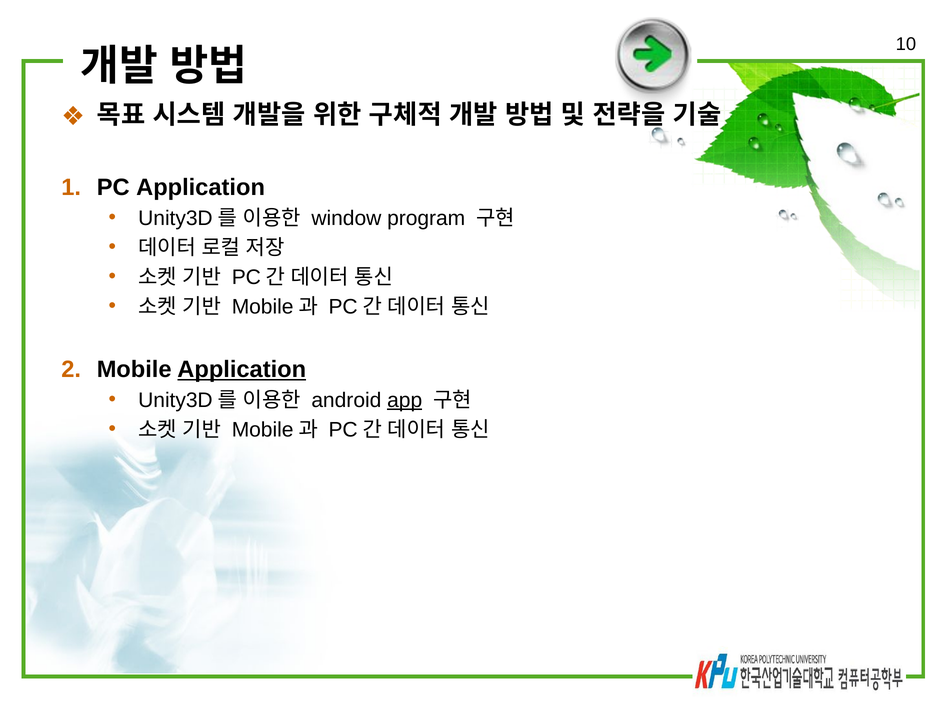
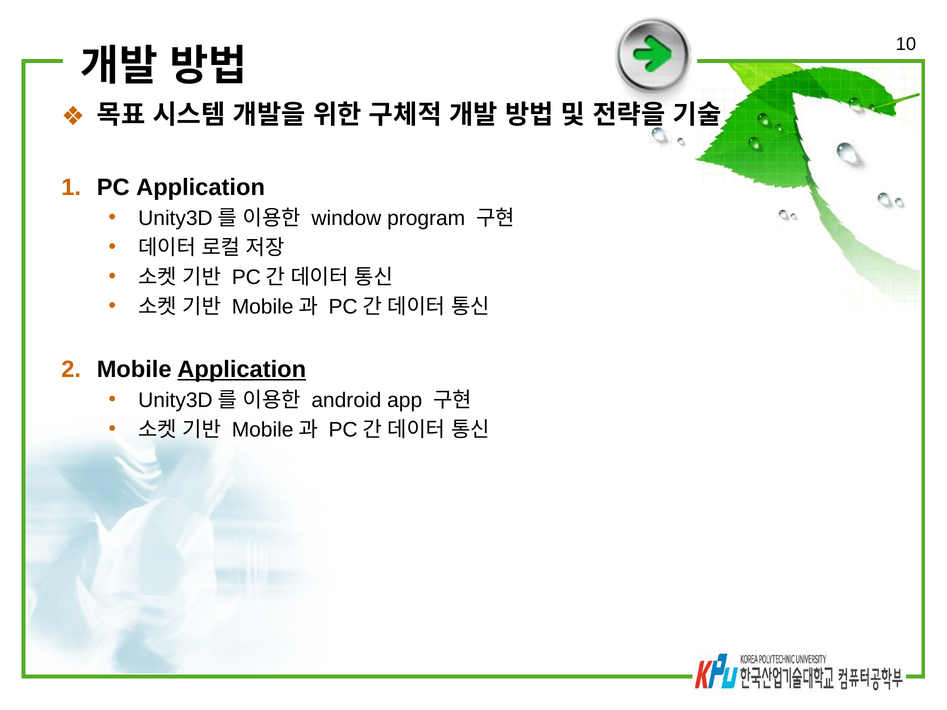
app underline: present -> none
